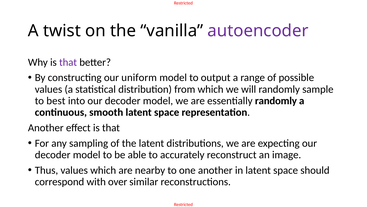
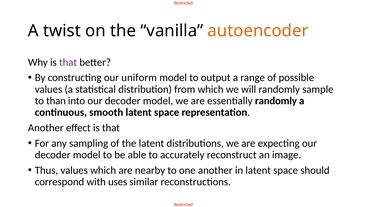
autoencoder colour: purple -> orange
best: best -> than
over: over -> uses
